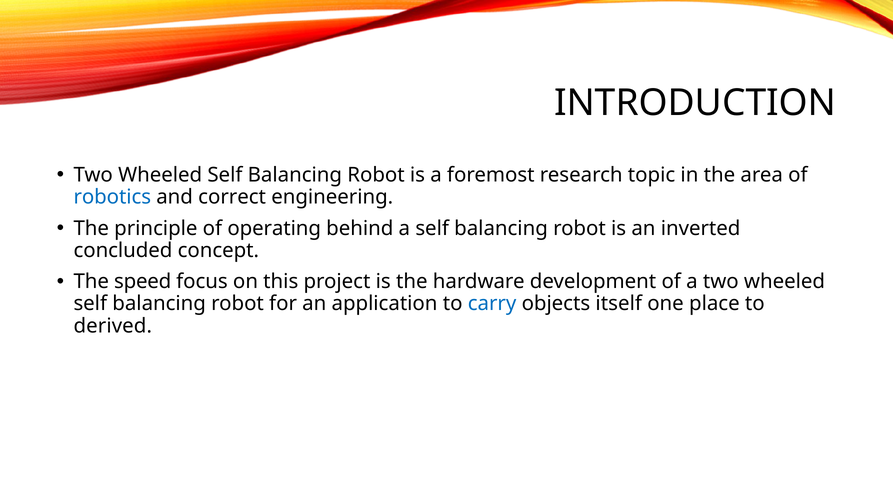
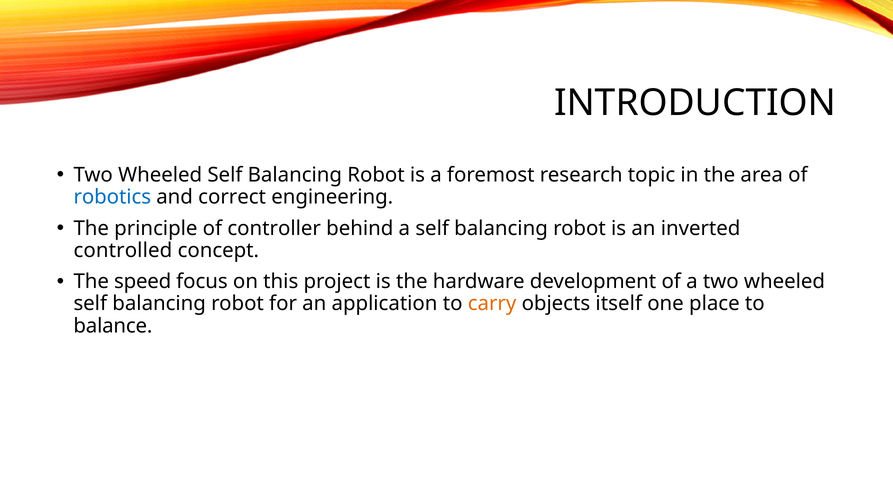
operating: operating -> controller
concluded: concluded -> controlled
carry colour: blue -> orange
derived: derived -> balance
